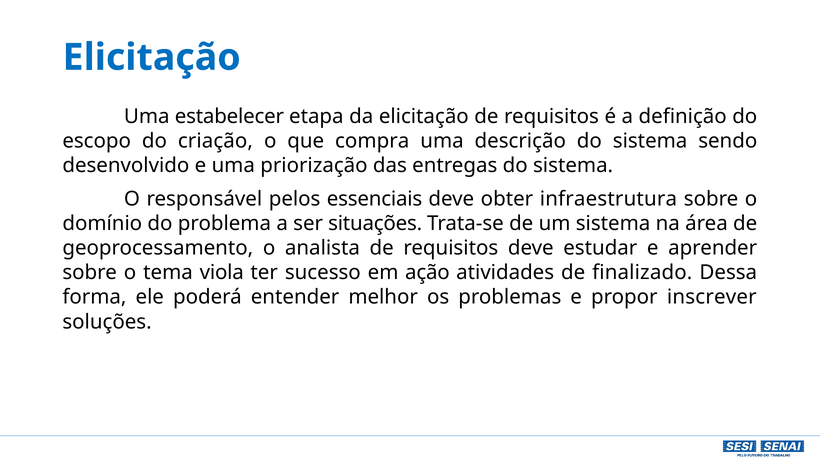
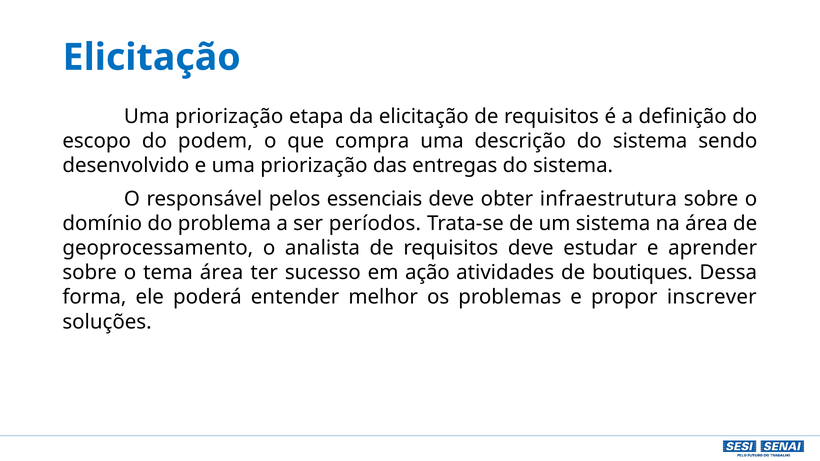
estabelecer at (229, 117): estabelecer -> priorização
criação: criação -> podem
situações: situações -> períodos
tema viola: viola -> área
finalizado: finalizado -> boutiques
